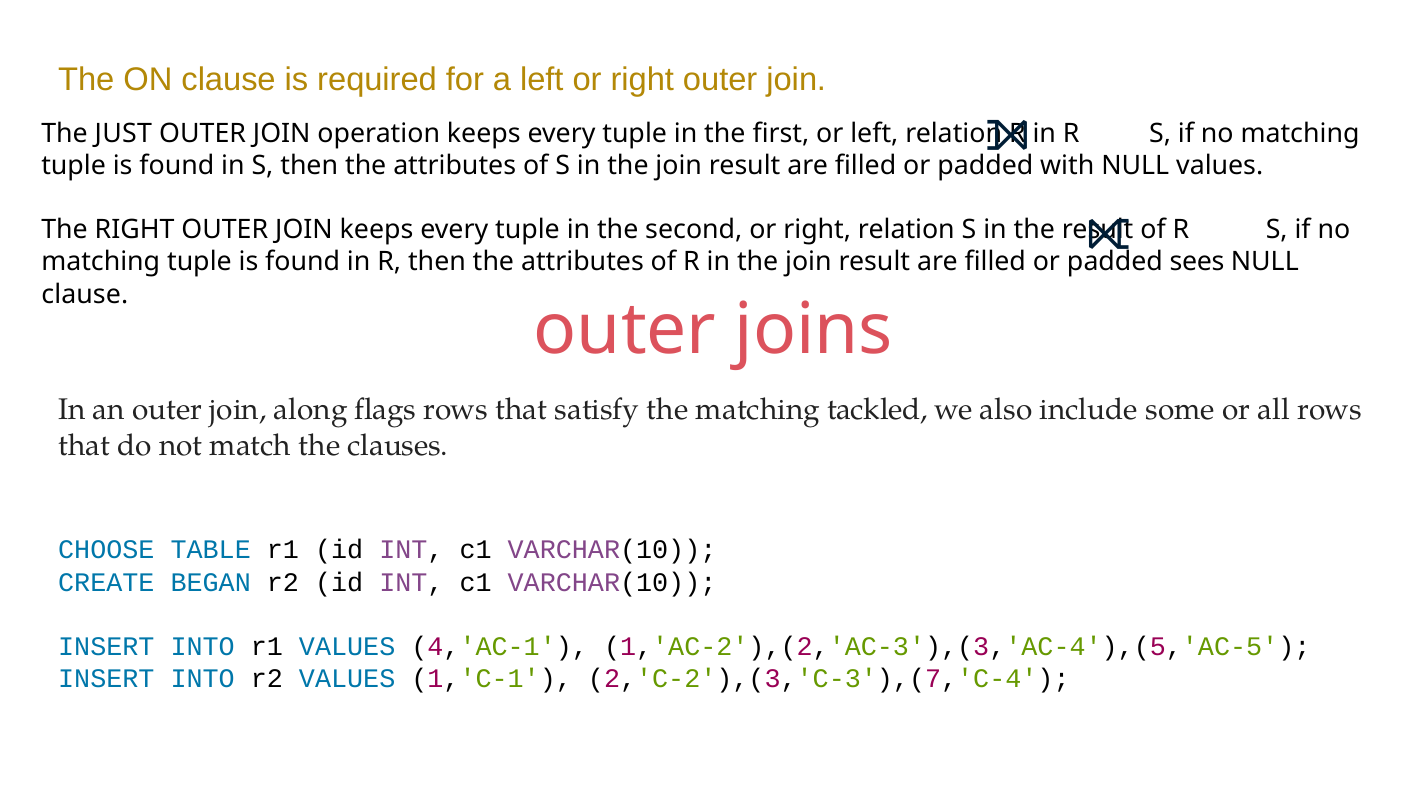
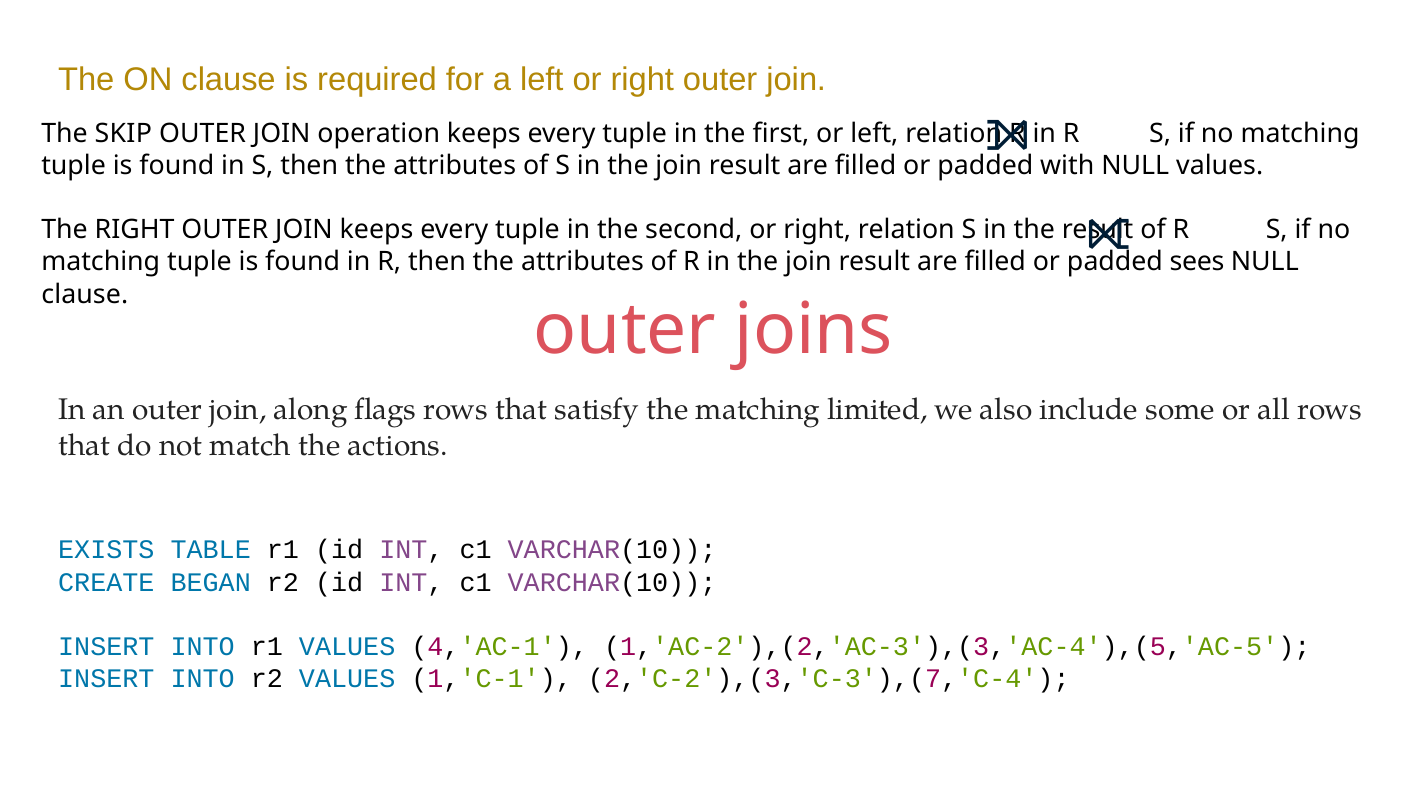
JUST: JUST -> SKIP
tackled: tackled -> limited
clauses: clauses -> actions
CHOOSE: CHOOSE -> EXISTS
